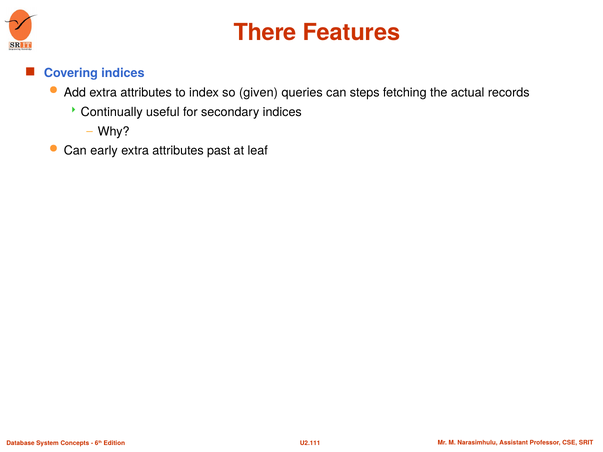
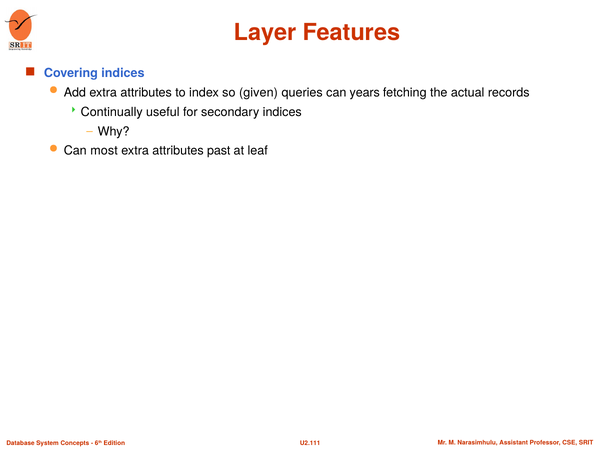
There: There -> Layer
steps: steps -> years
early: early -> most
